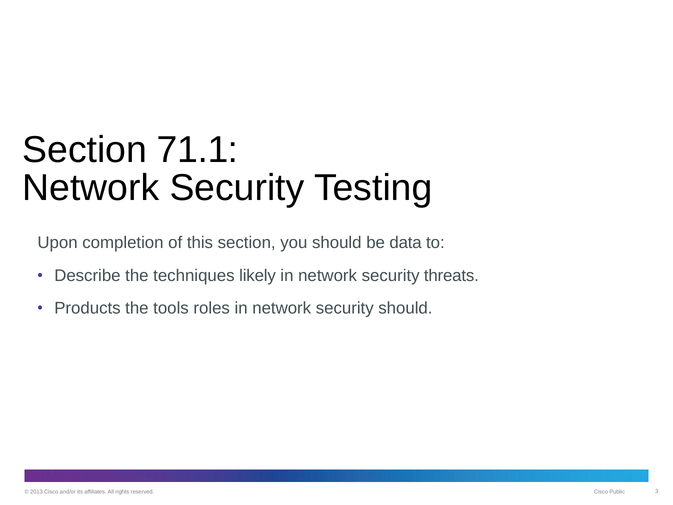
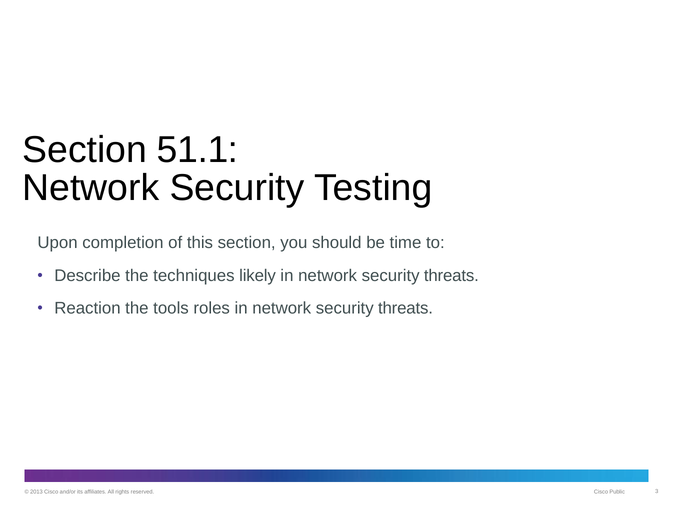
71.1: 71.1 -> 51.1
data: data -> time
Products: Products -> Reaction
should at (405, 308): should -> threats
